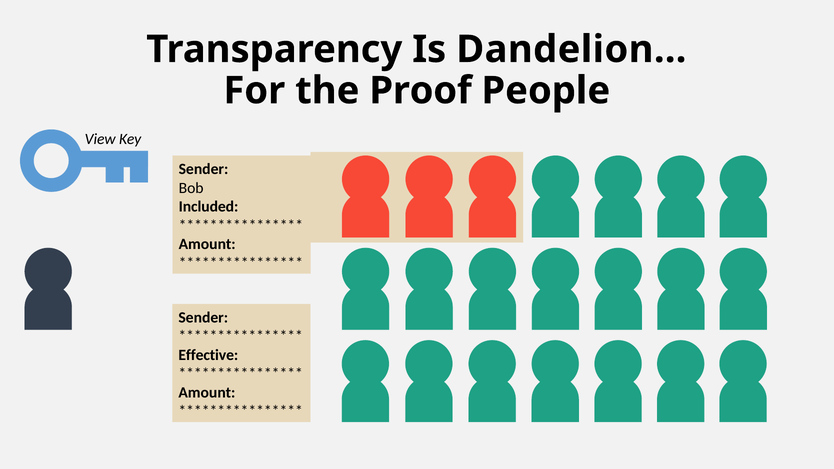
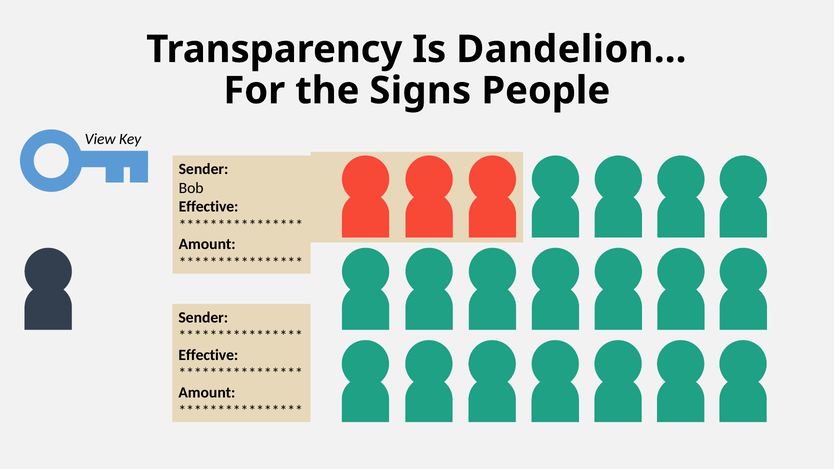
Proof: Proof -> Signs
Included at (209, 207): Included -> Effective
